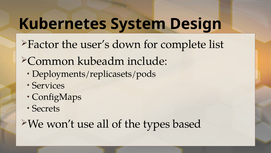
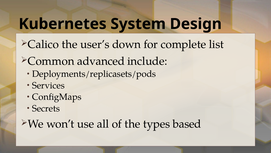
Factor: Factor -> Calico
kubeadm: kubeadm -> advanced
